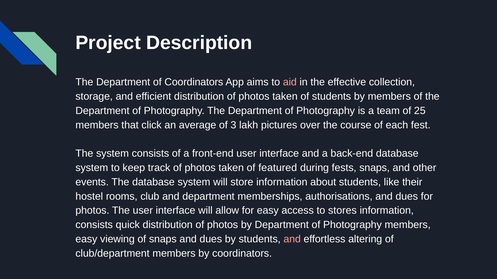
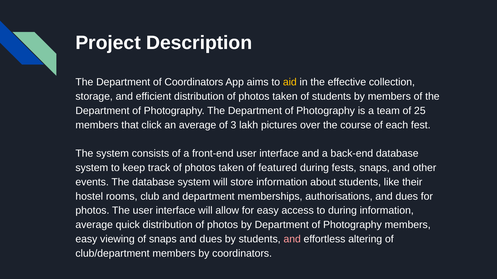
aid colour: pink -> yellow
to stores: stores -> during
consists at (94, 225): consists -> average
